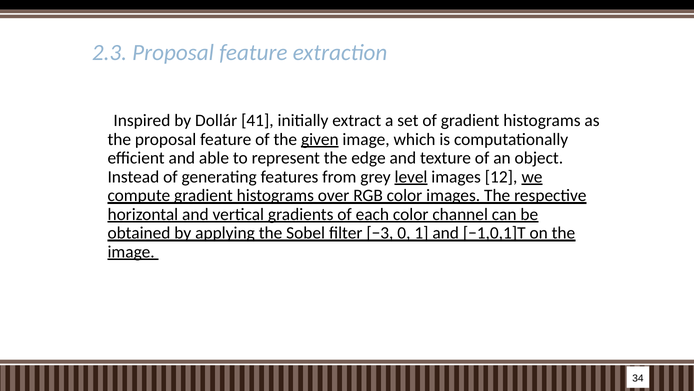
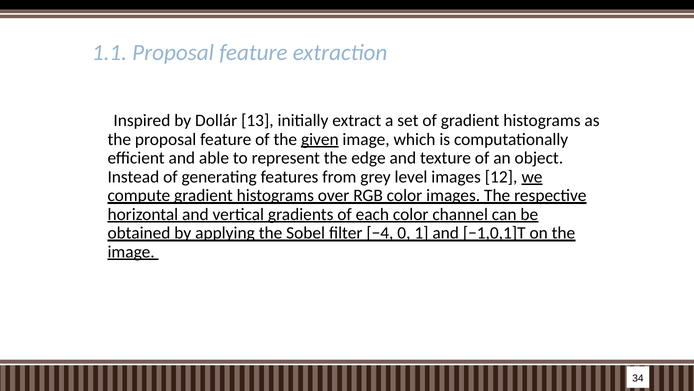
2.3: 2.3 -> 1.1
41: 41 -> 13
level underline: present -> none
−3: −3 -> −4
